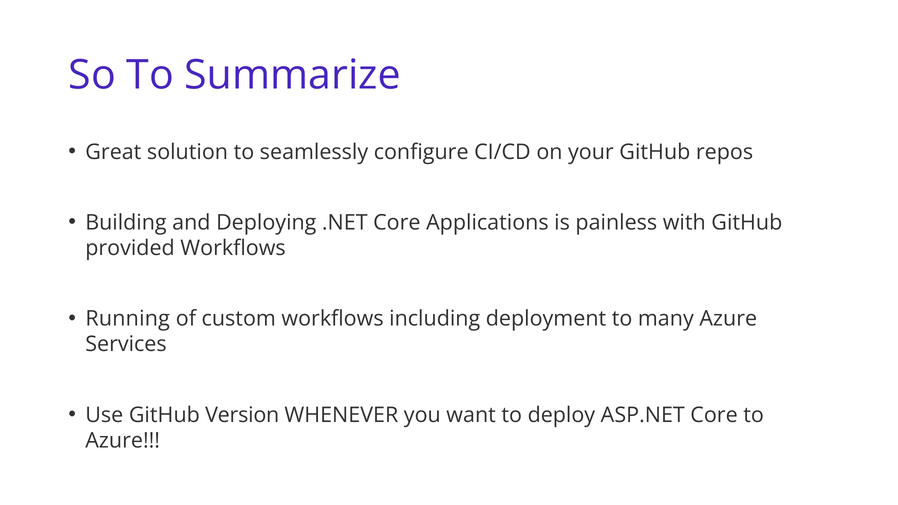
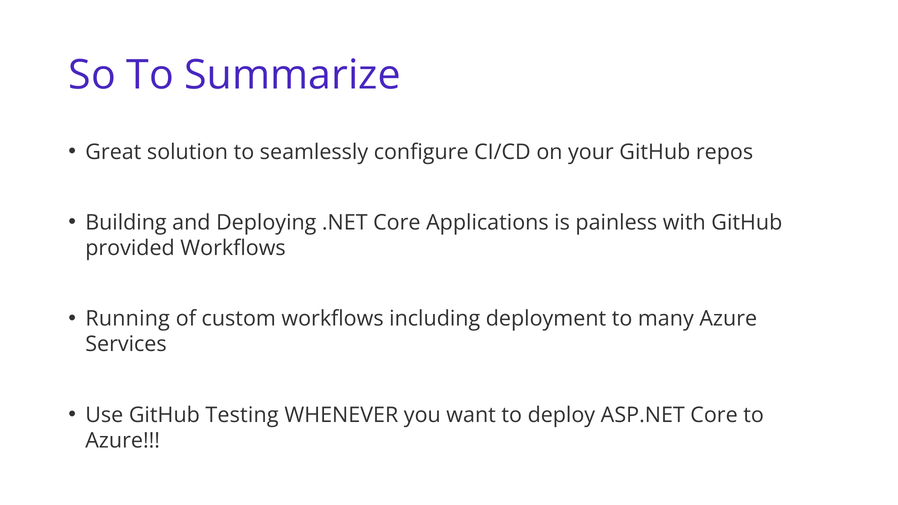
Version: Version -> Testing
